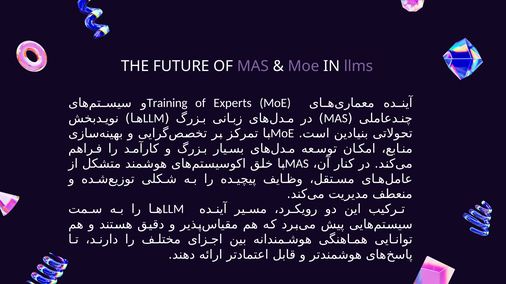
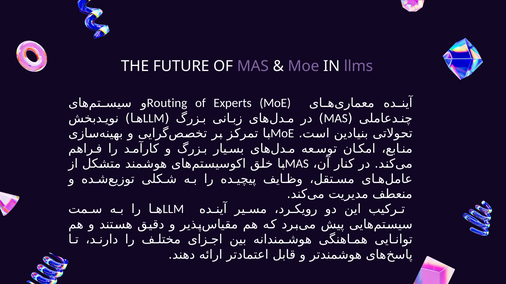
Training: Training -> Routing
